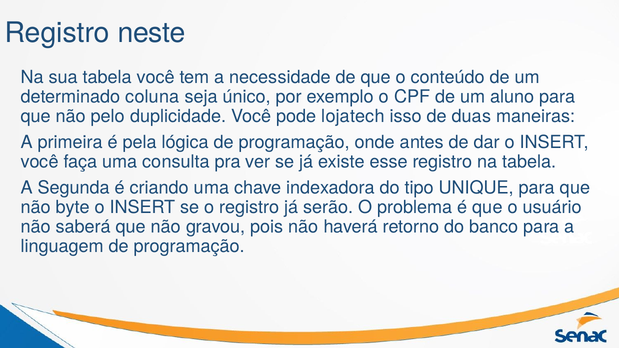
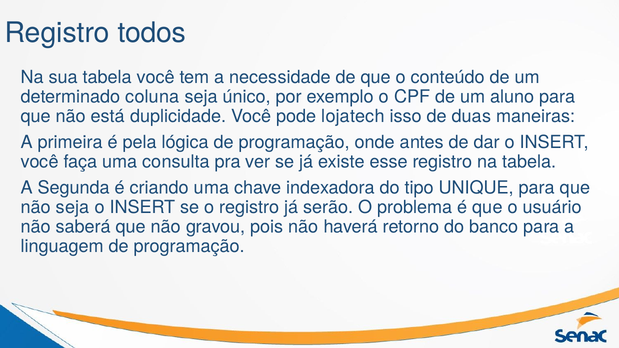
neste: neste -> todos
pelo: pelo -> está
não byte: byte -> seja
